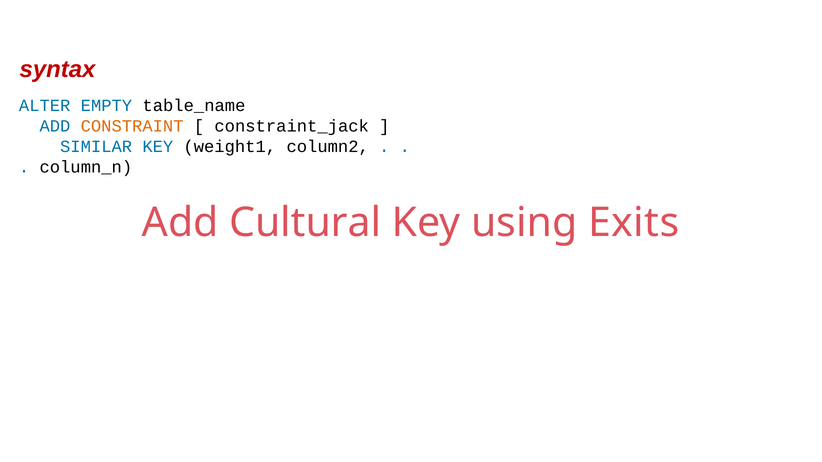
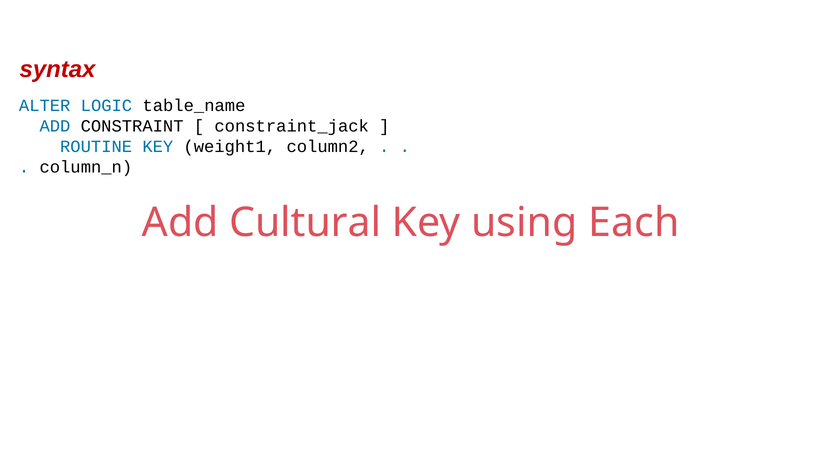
EMPTY: EMPTY -> LOGIC
CONSTRAINT colour: orange -> black
SIMILAR: SIMILAR -> ROUTINE
Exits: Exits -> Each
